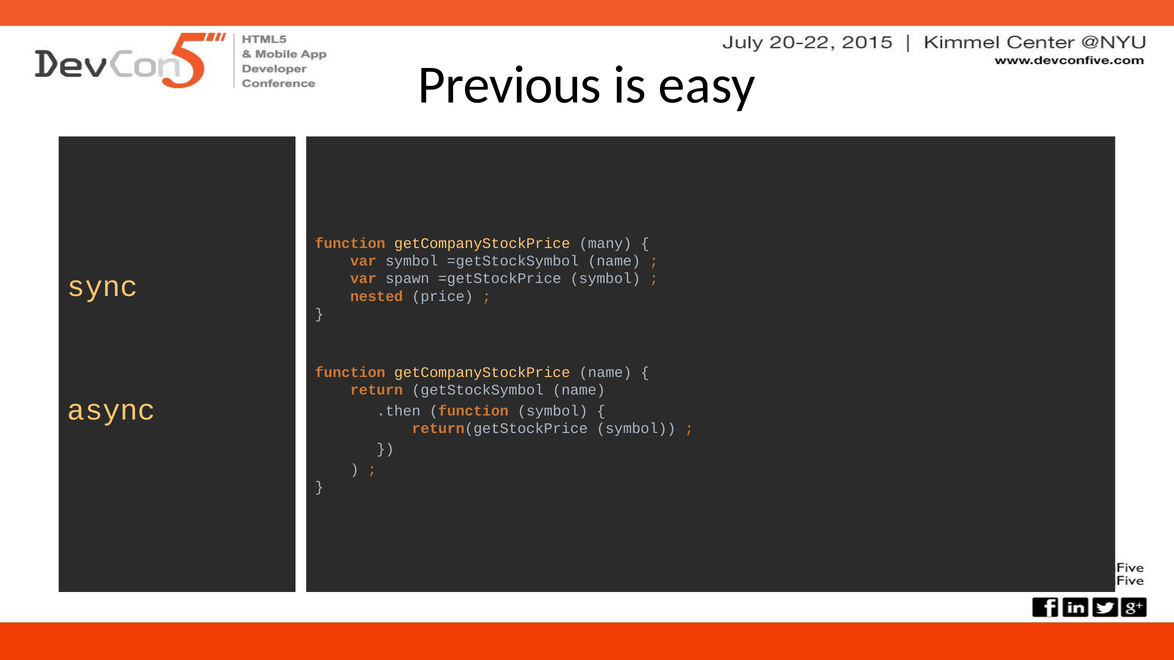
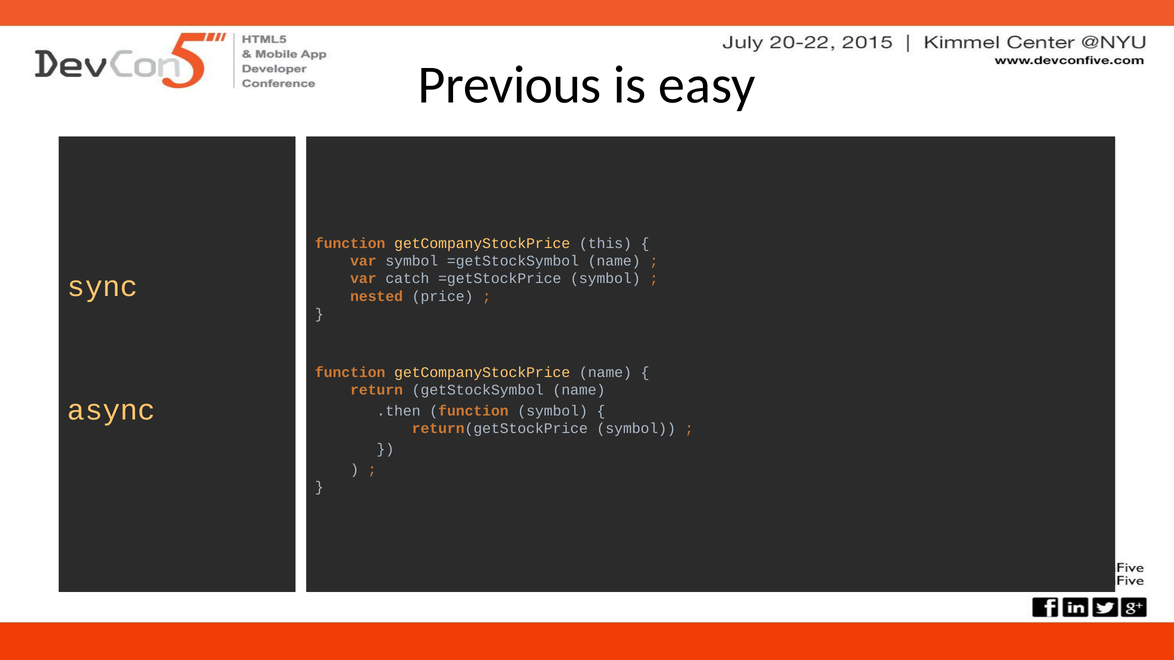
many: many -> this
spawn: spawn -> catch
